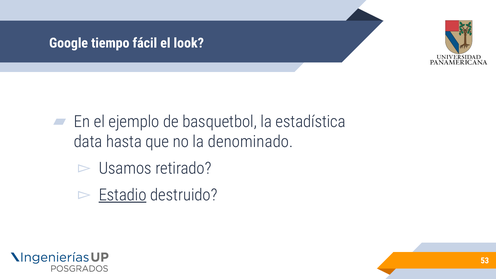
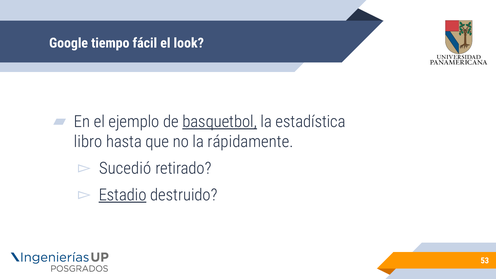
basquetbol underline: none -> present
data: data -> libro
denominado: denominado -> rápidamente
Usamos: Usamos -> Sucedió
